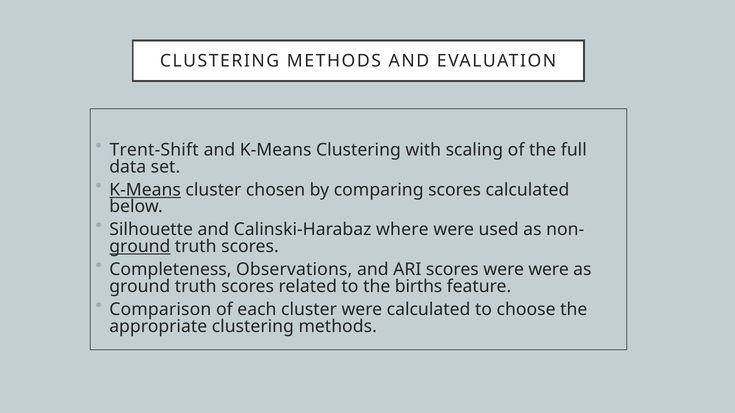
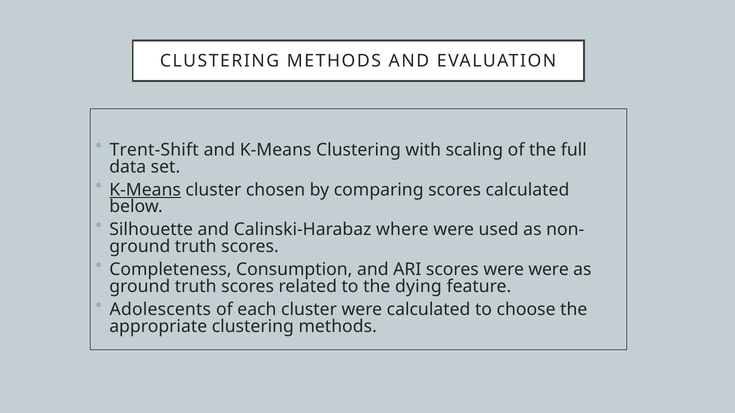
ground at (140, 247) underline: present -> none
Observations: Observations -> Consumption
births: births -> dying
Comparison: Comparison -> Adolescents
